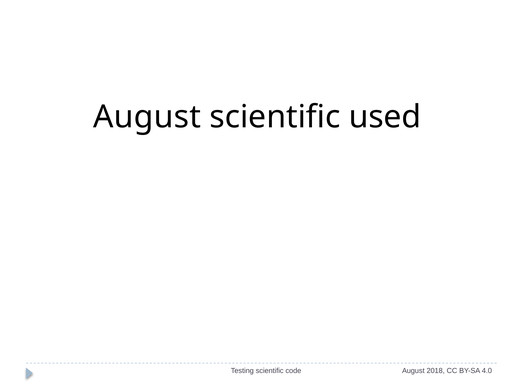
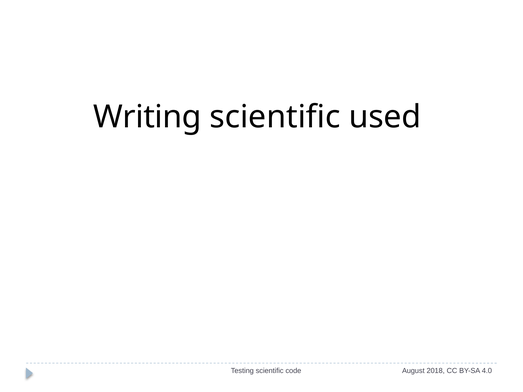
August at (147, 117): August -> Writing
